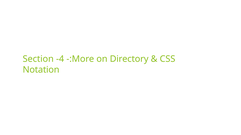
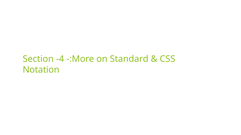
Directory: Directory -> Standard
